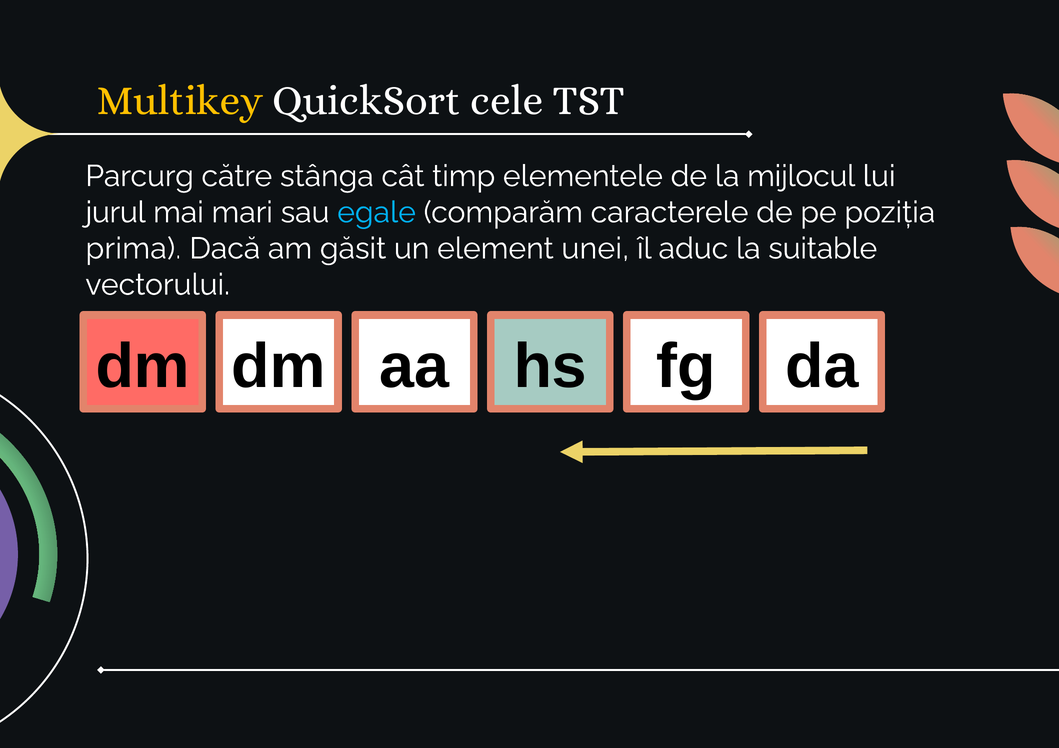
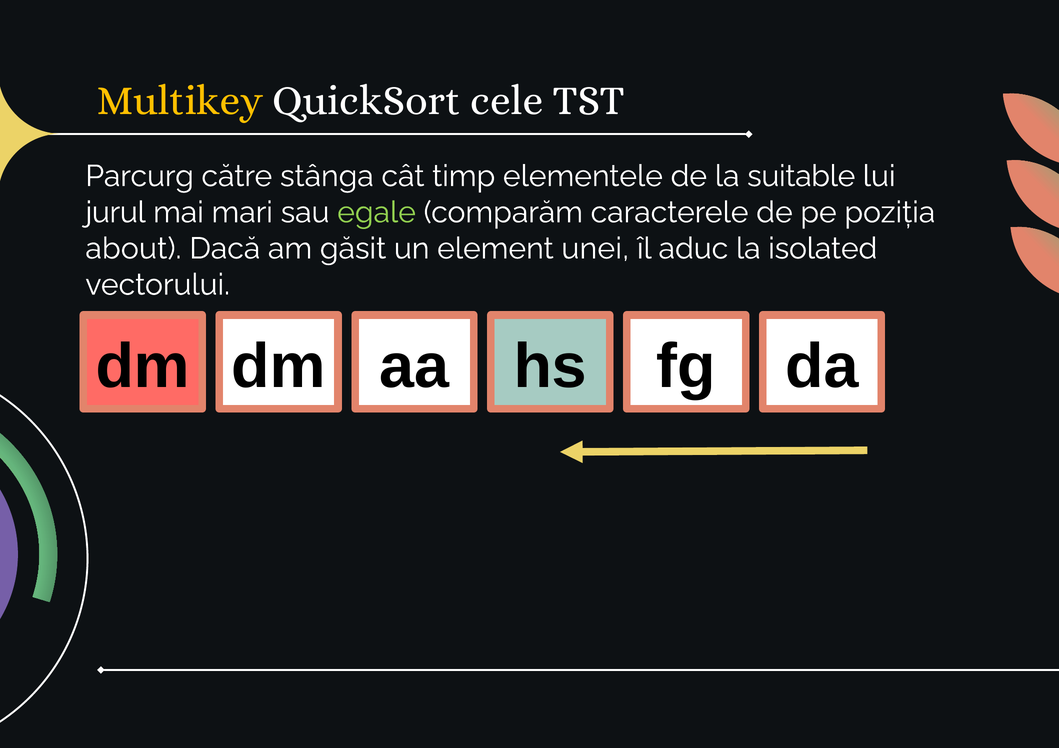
mijlocul: mijlocul -> suitable
egale colour: light blue -> light green
prima: prima -> about
suitable: suitable -> isolated
